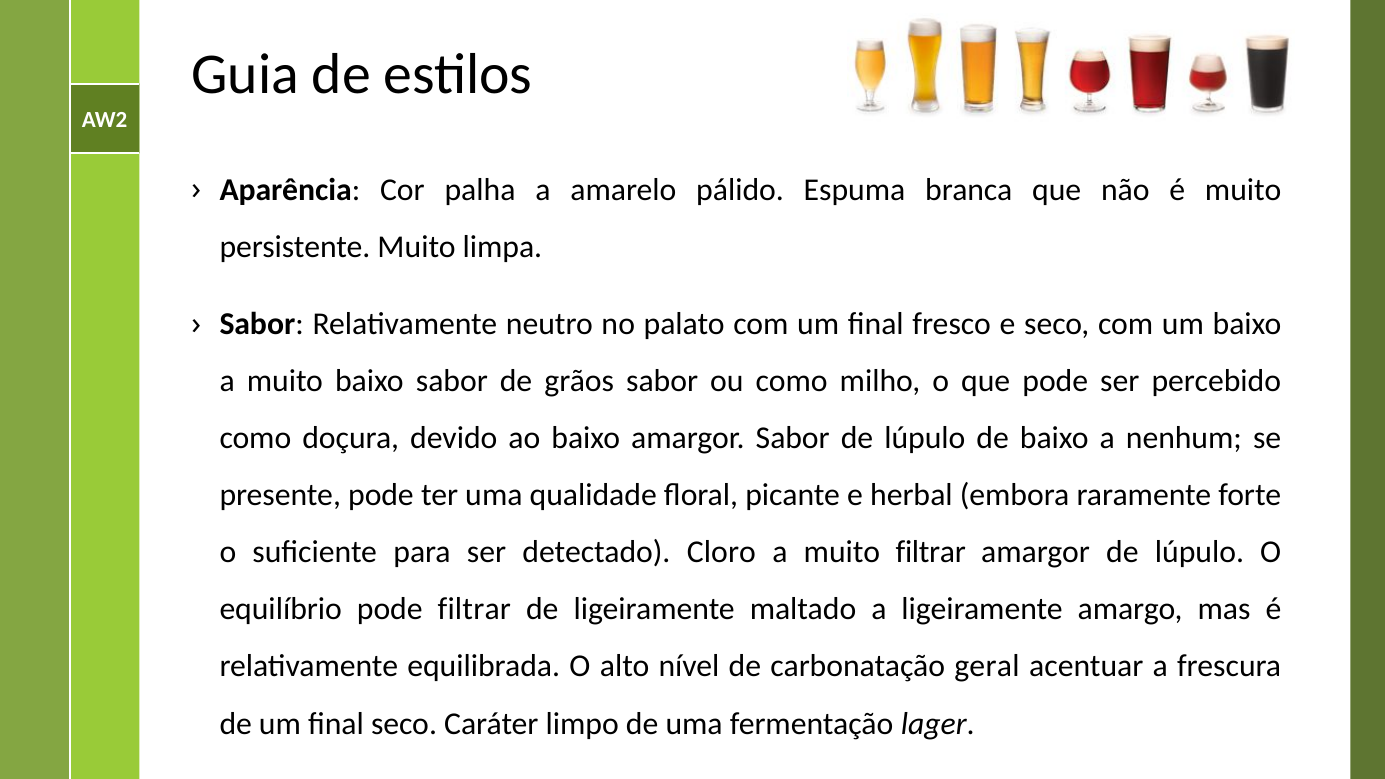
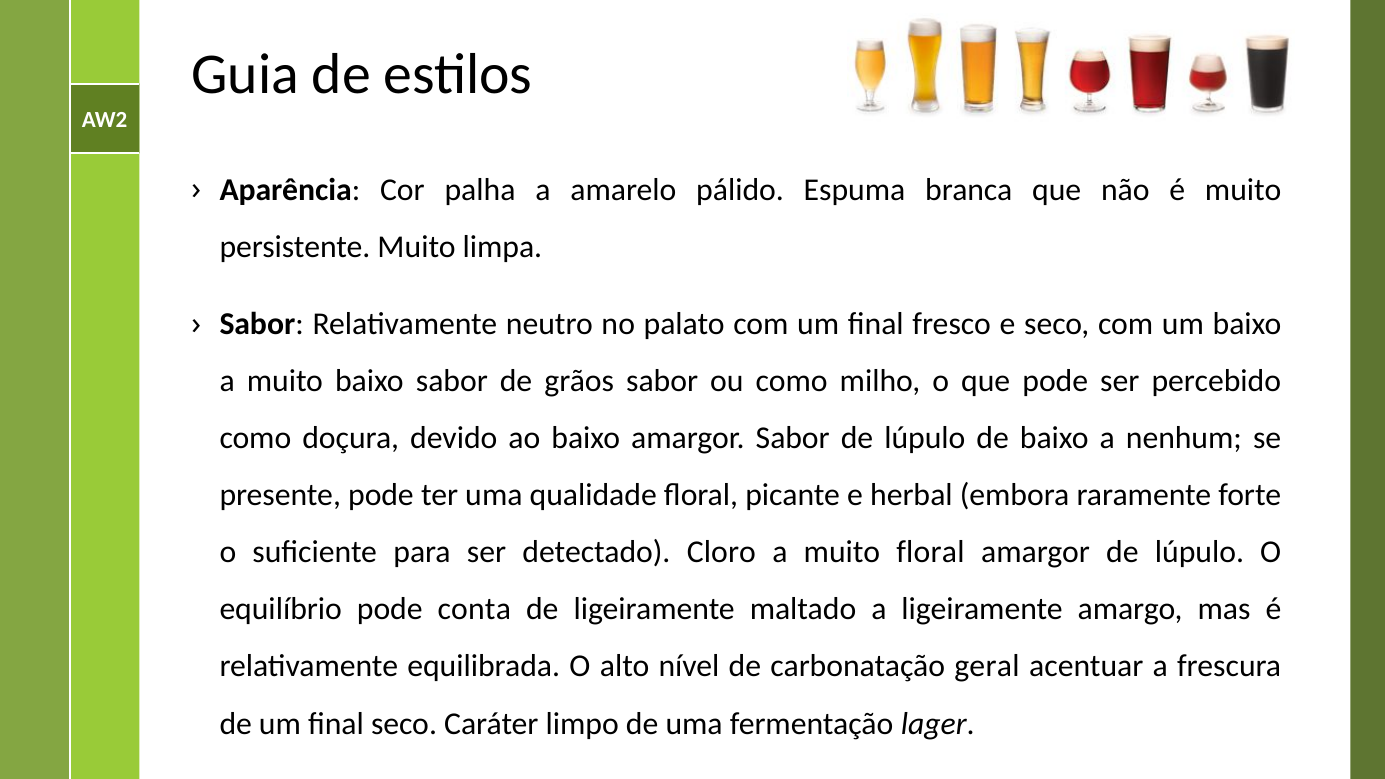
muito filtrar: filtrar -> floral
pode filtrar: filtrar -> conta
